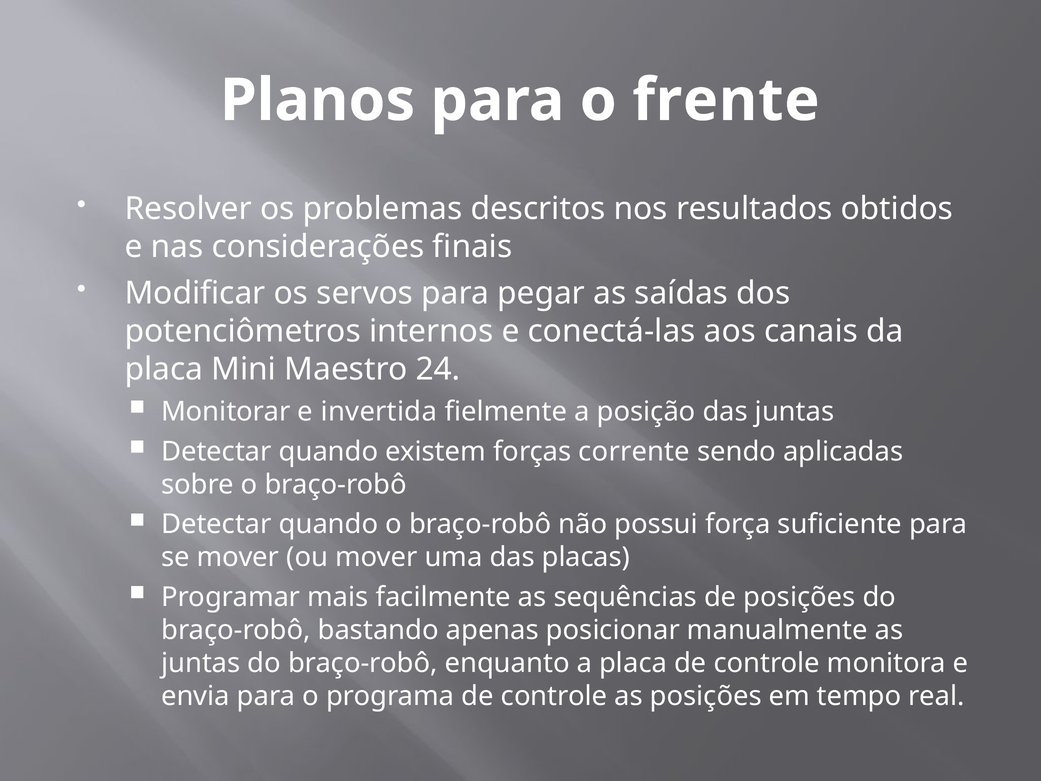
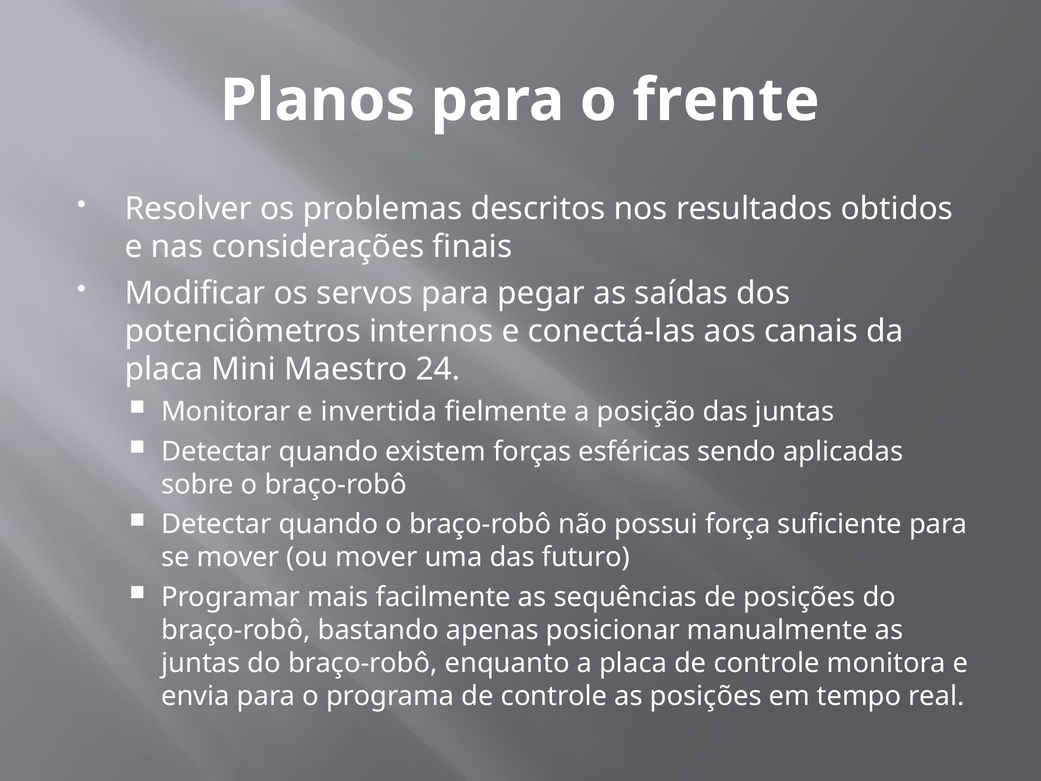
corrente: corrente -> esféricas
placas: placas -> futuro
